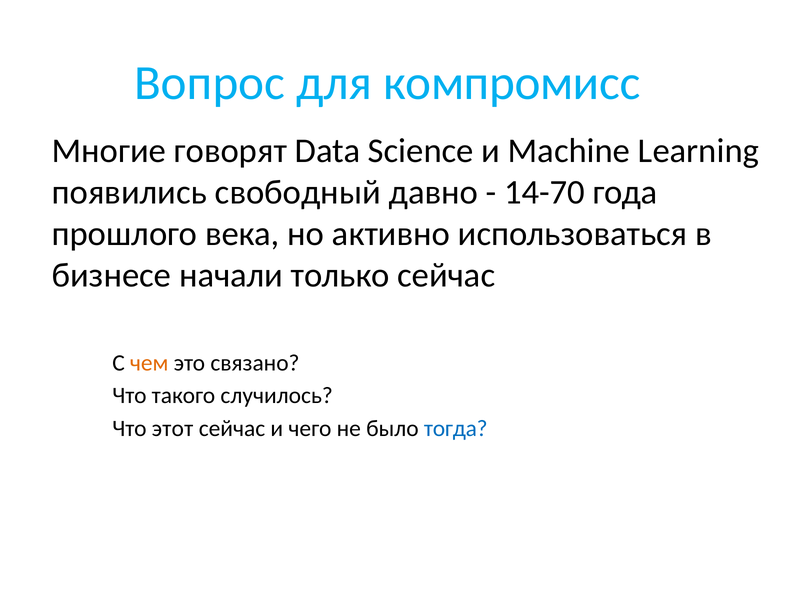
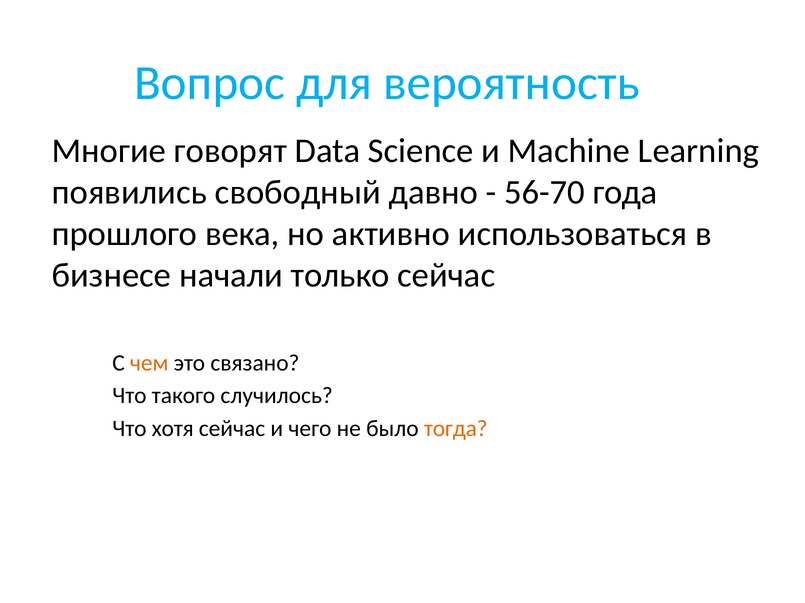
компромисс: компромисс -> вероятность
14-70: 14-70 -> 56-70
этот: этот -> хотя
тогда colour: blue -> orange
